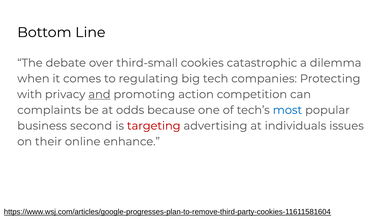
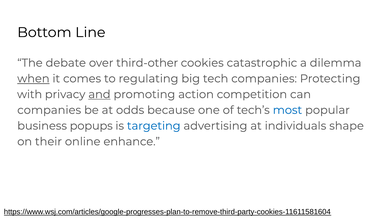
third-small: third-small -> third-other
when underline: none -> present
complaints at (49, 110): complaints -> companies
second: second -> popups
targeting colour: red -> blue
issues: issues -> shape
